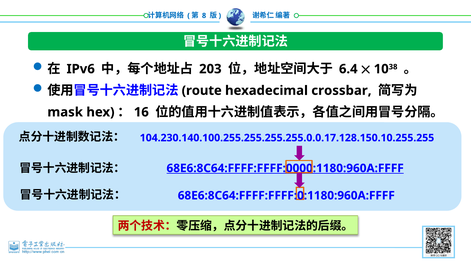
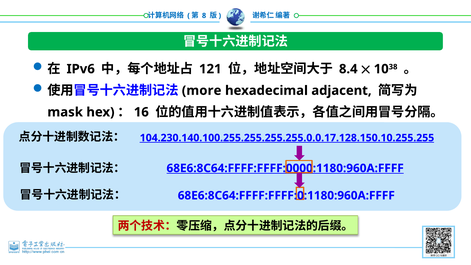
203: 203 -> 121
6.4: 6.4 -> 8.4
route: route -> more
crossbar: crossbar -> adjacent
104.230.140.100.255.255.255.255.0.0.17.128.150.10.255.255 underline: none -> present
